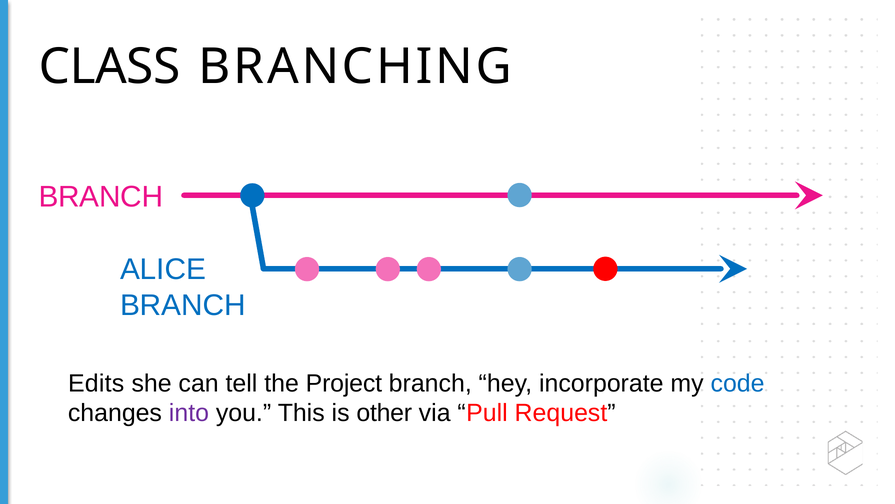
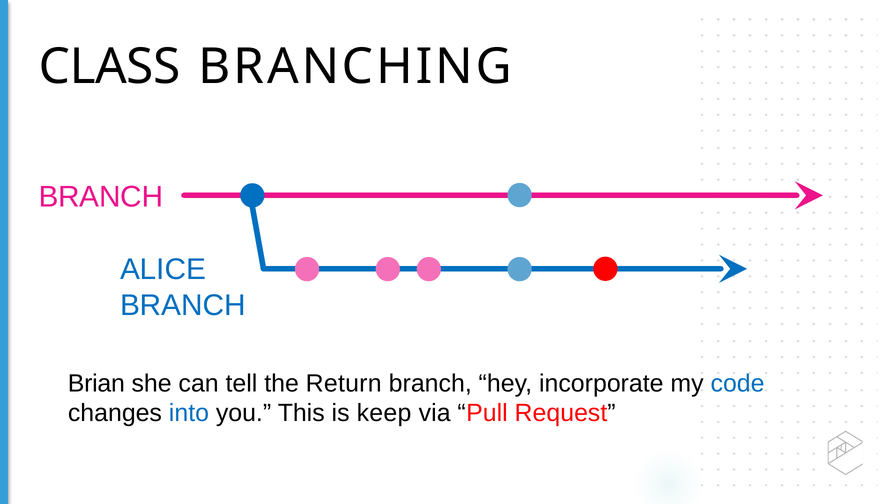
Edits: Edits -> Brian
Project: Project -> Return
into colour: purple -> blue
other: other -> keep
